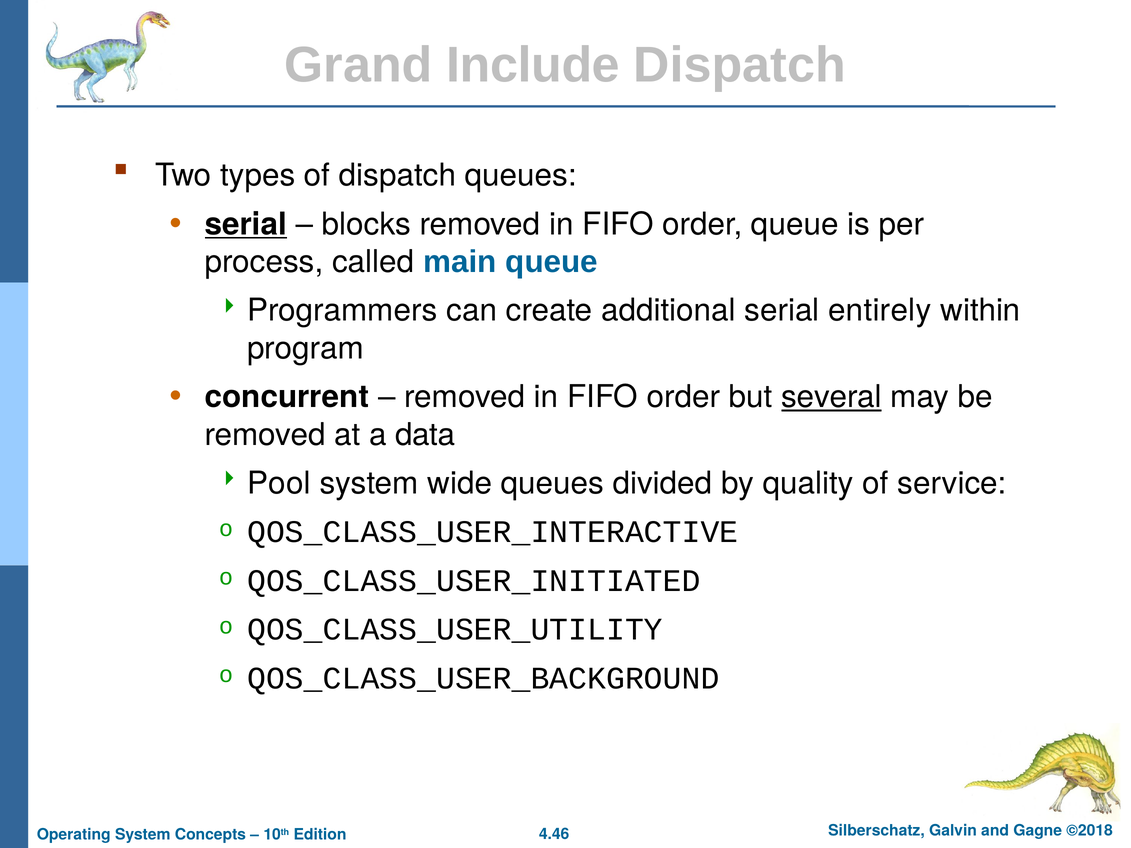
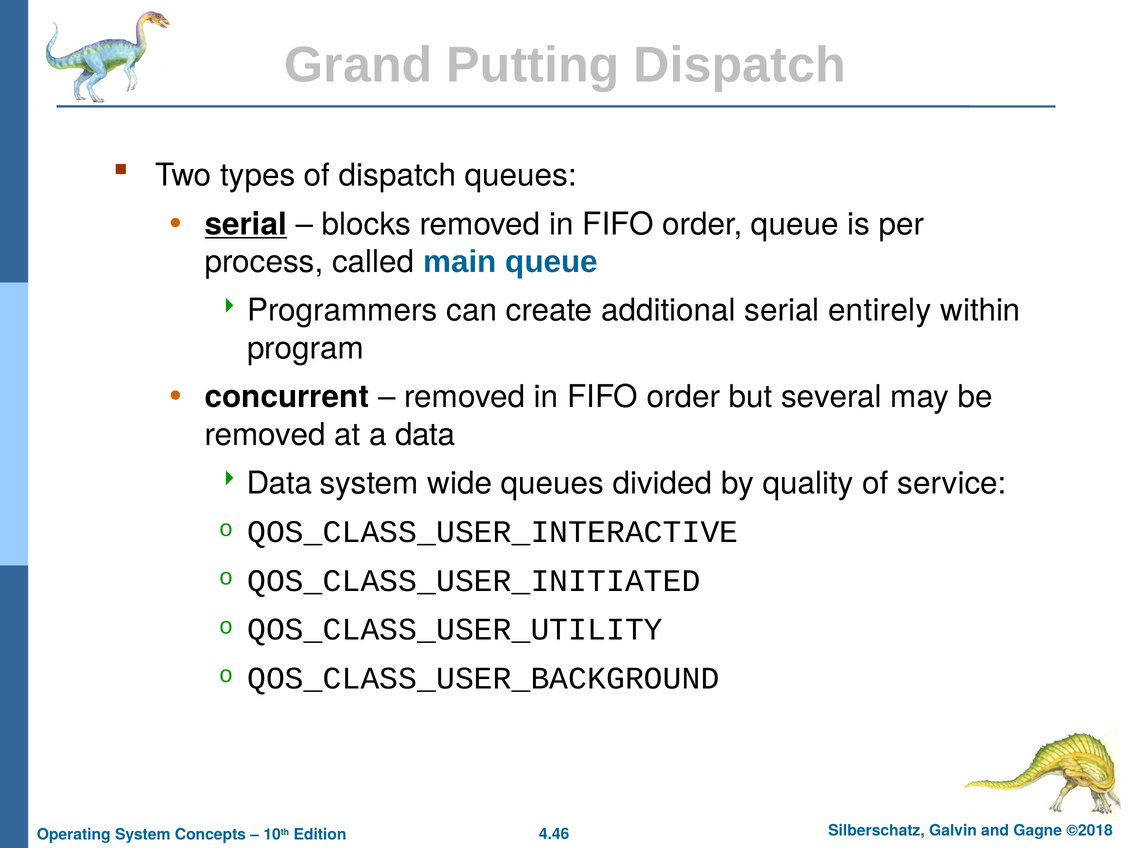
Include: Include -> Putting
several underline: present -> none
Pool at (279, 484): Pool -> Data
